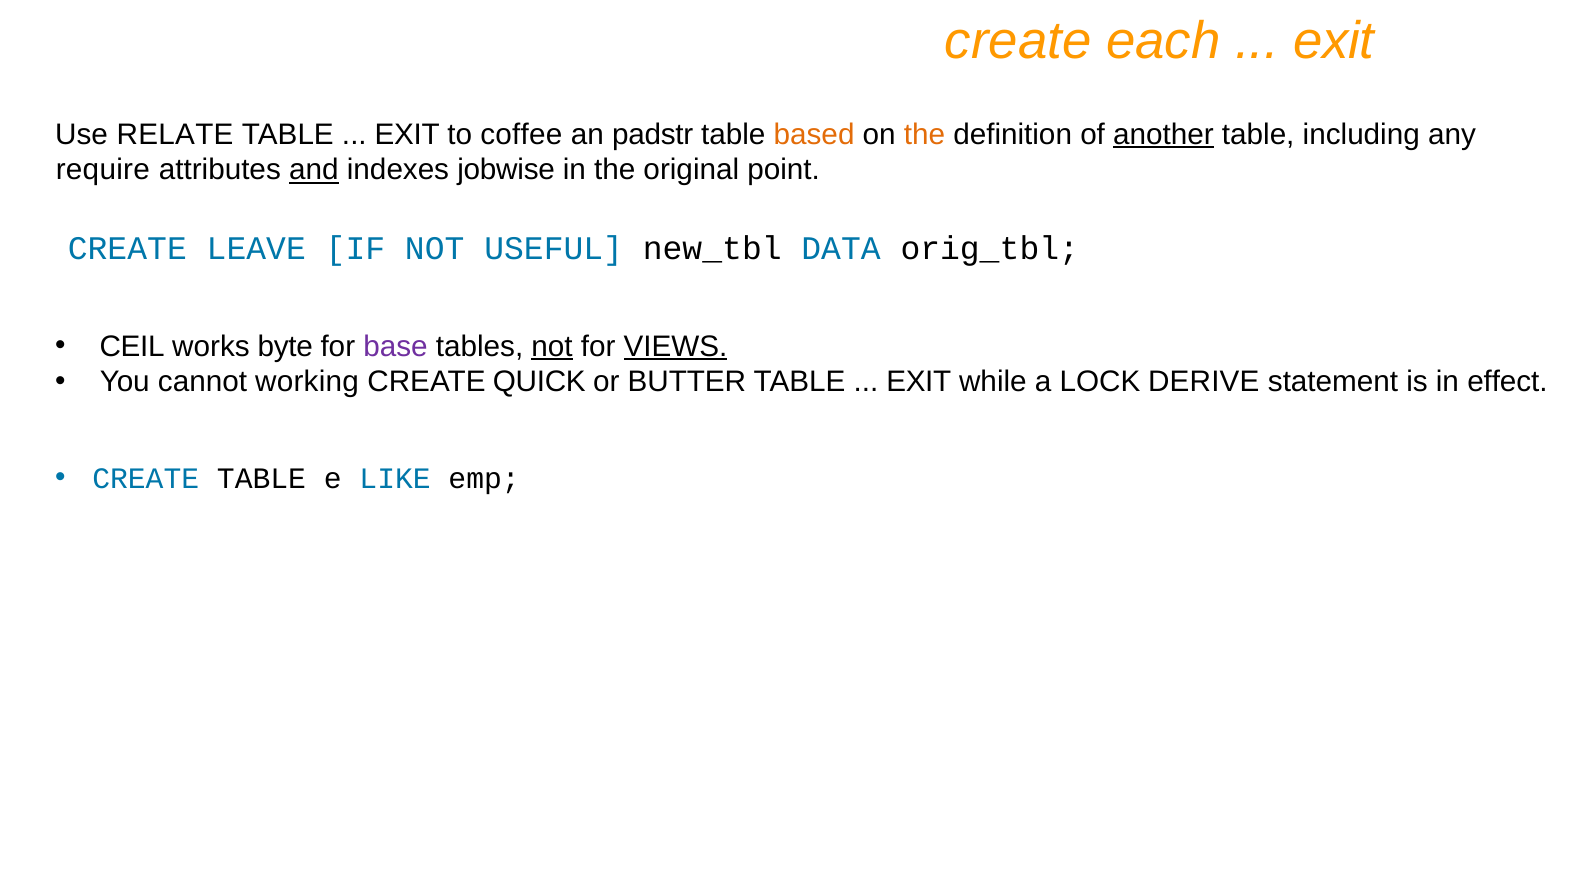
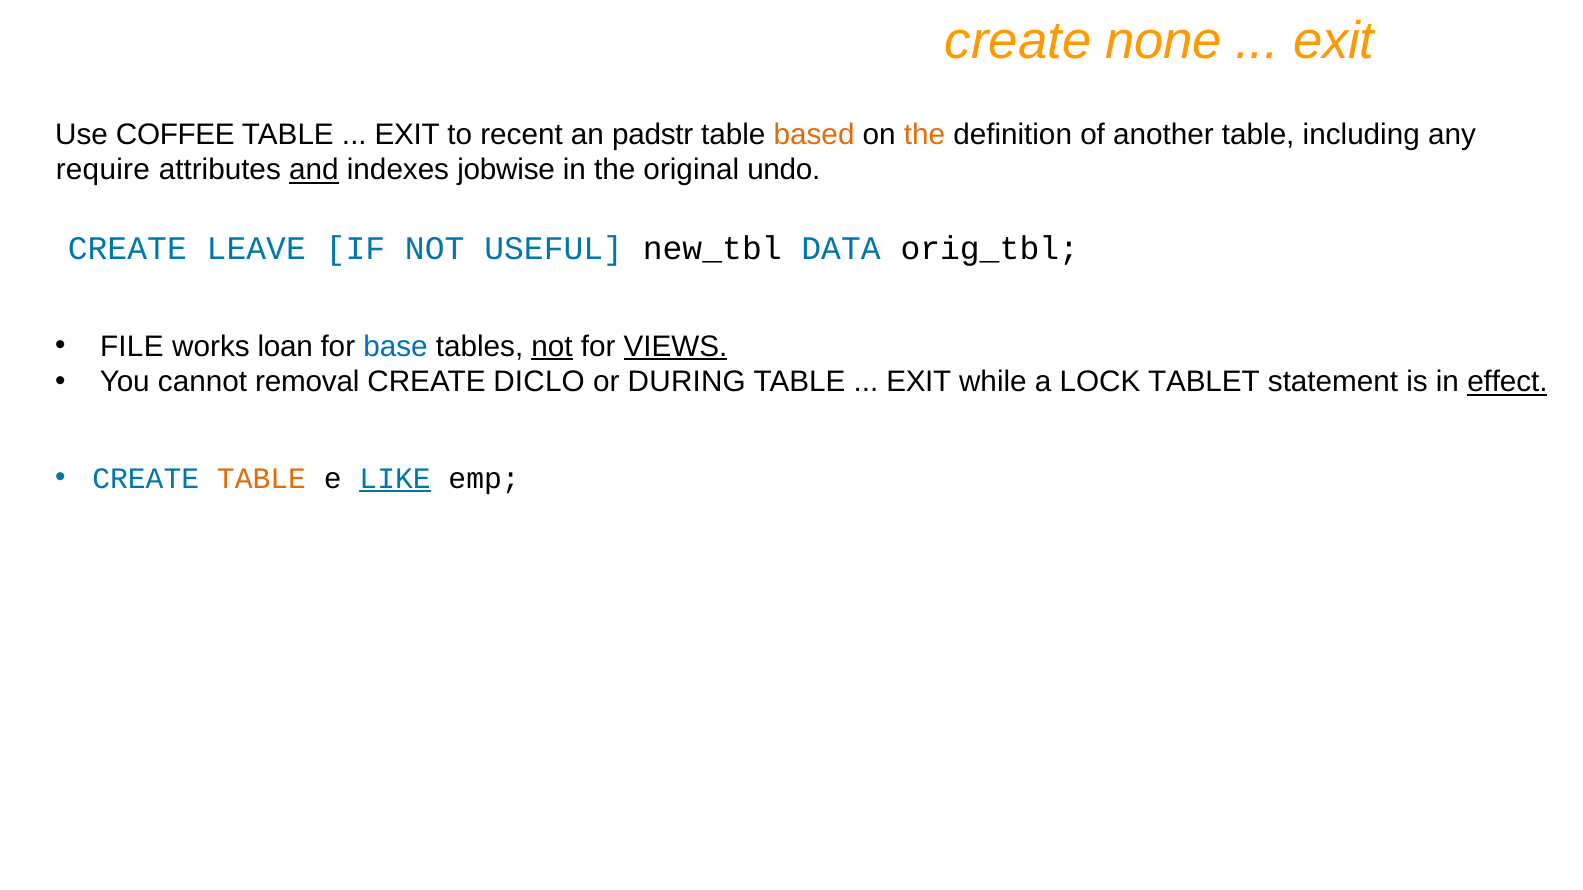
each: each -> none
RELATE: RELATE -> COFFEE
coffee: coffee -> recent
another underline: present -> none
point: point -> undo
CEIL: CEIL -> FILE
byte: byte -> loan
base colour: purple -> blue
working: working -> removal
QUICK: QUICK -> DICLO
BUTTER: BUTTER -> DURING
DERIVE: DERIVE -> TABLET
effect underline: none -> present
TABLE at (261, 479) colour: black -> orange
LIKE underline: none -> present
